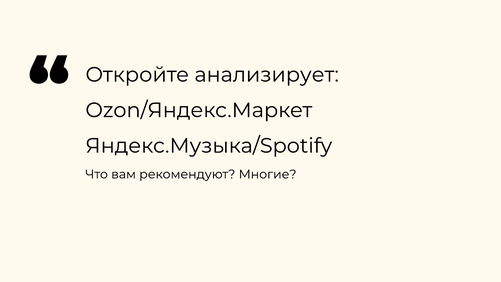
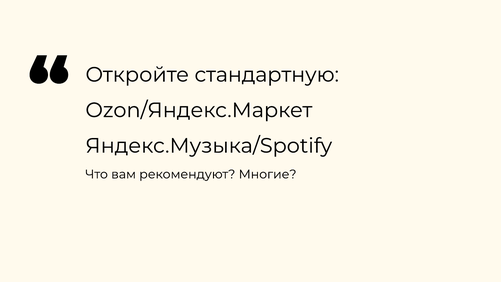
анализирует: анализирует -> стандартную
